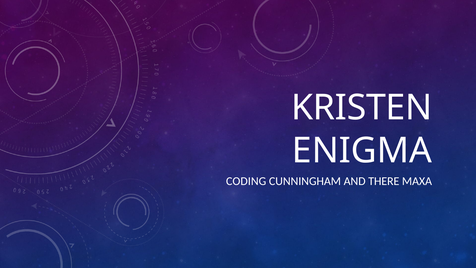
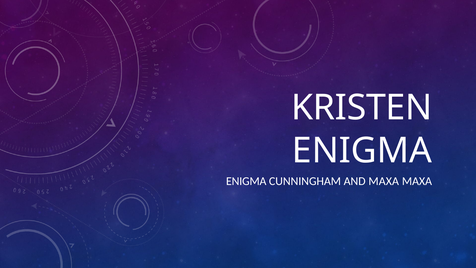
CODING at (246, 181): CODING -> ENIGMA
AND THERE: THERE -> MAXA
